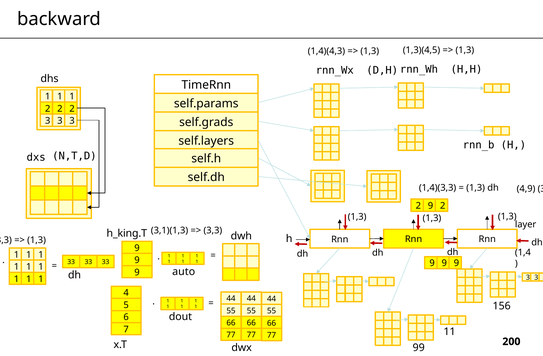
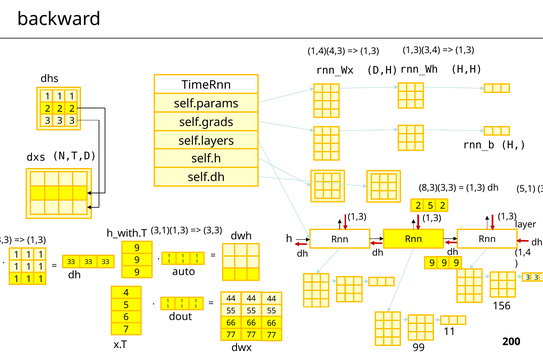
1,3)(4,5: 1,3)(4,5 -> 1,3)(3,4
1,4)(3,3: 1,4)(3,3 -> 8,3)(3,3
4,9: 4,9 -> 5,1
2 9: 9 -> 5
h_king.T: h_king.T -> h_with.T
